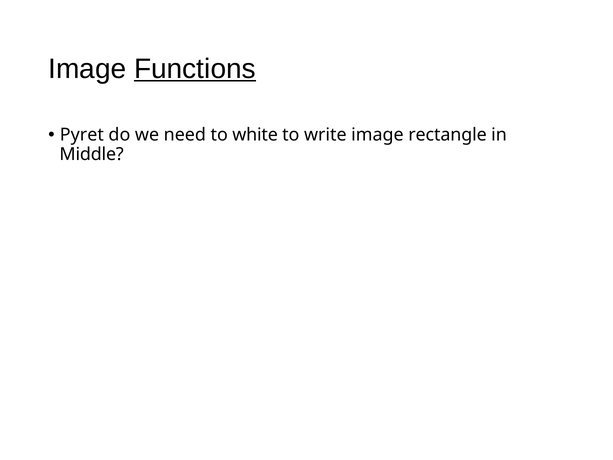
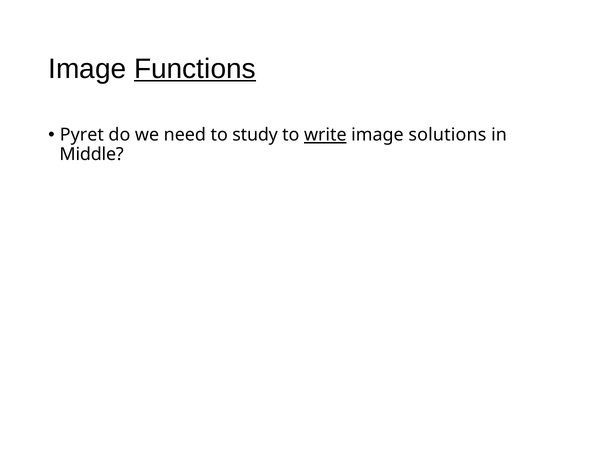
white: white -> study
write underline: none -> present
rectangle: rectangle -> solutions
